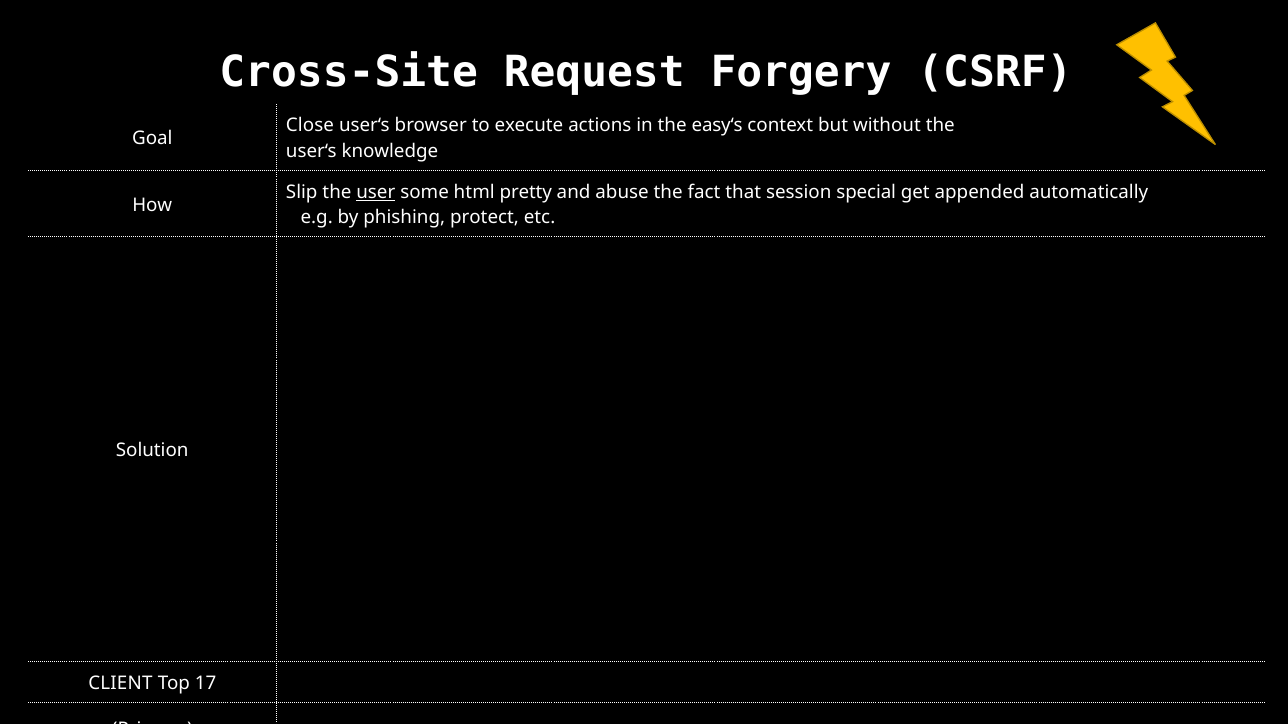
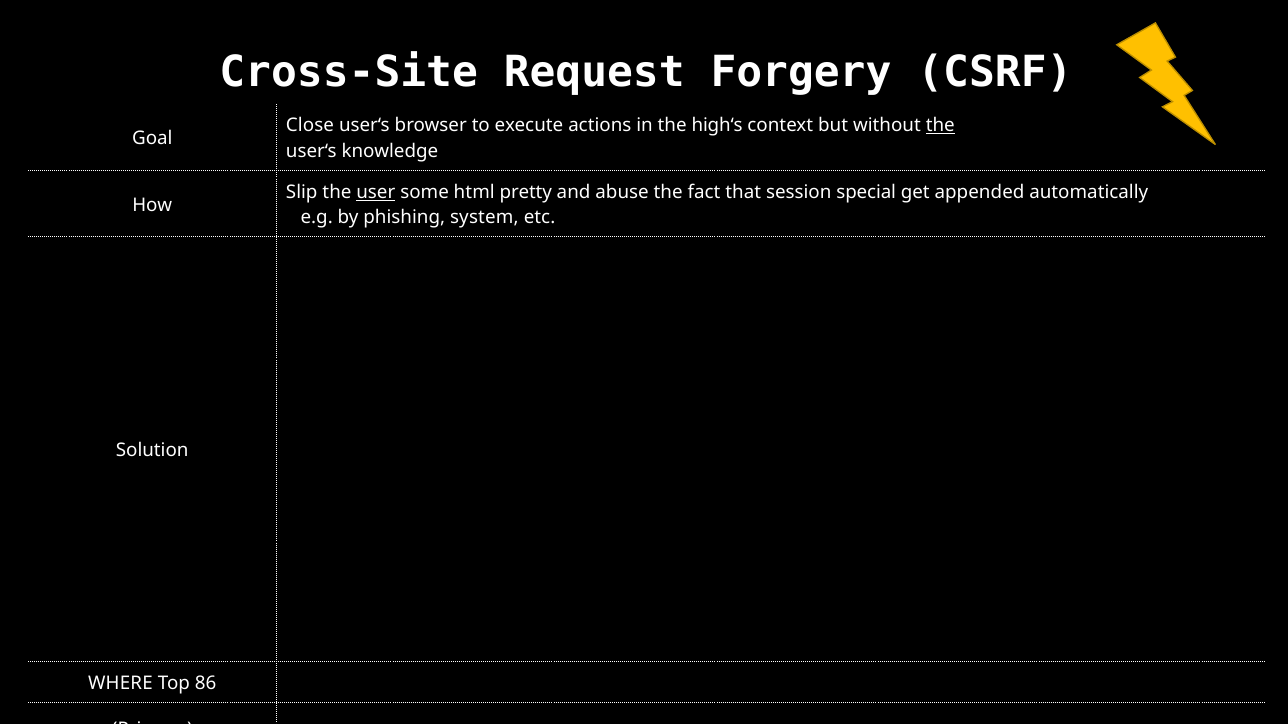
easy‘s: easy‘s -> high‘s
the at (940, 126) underline: none -> present
protect: protect -> system
CLIENT: CLIENT -> WHERE
17: 17 -> 86
